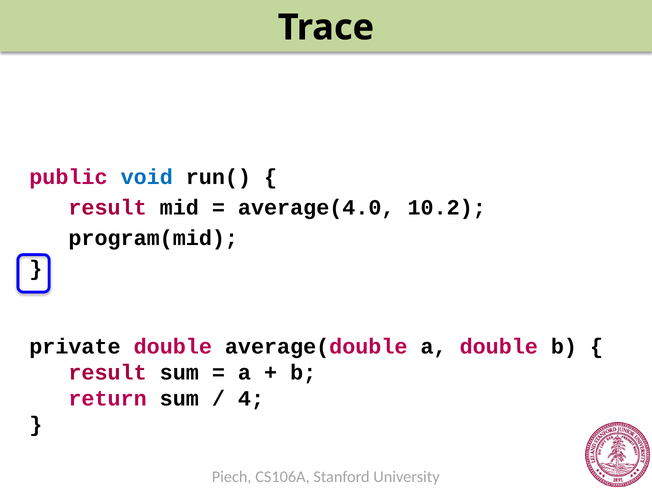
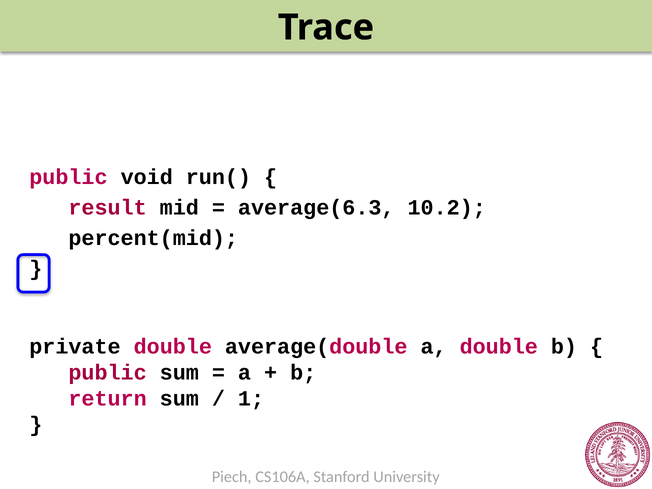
void colour: blue -> black
average(4.0: average(4.0 -> average(6.3
program(mid: program(mid -> percent(mid
result at (108, 373): result -> public
4: 4 -> 1
